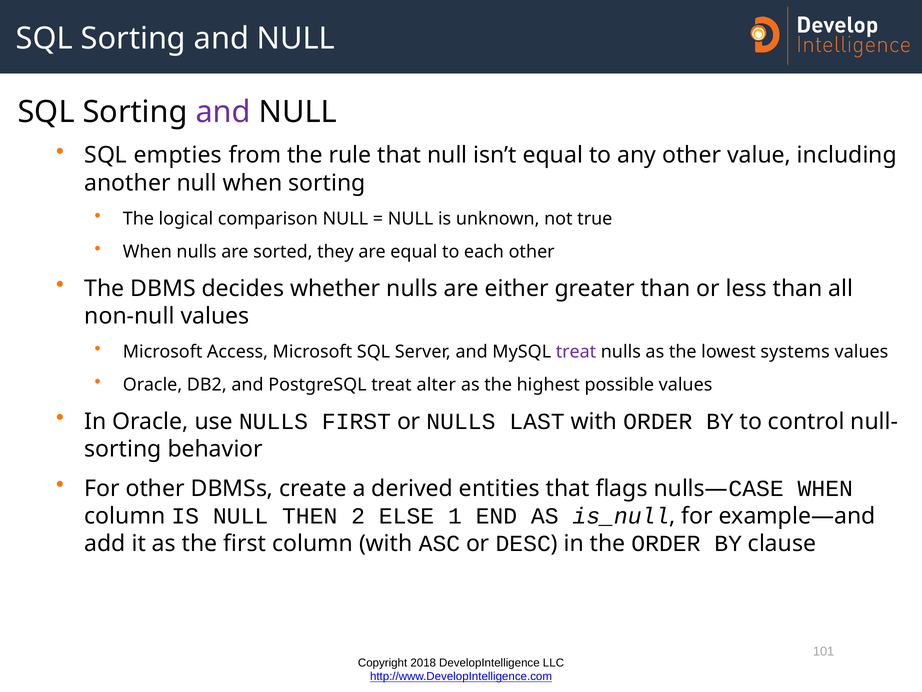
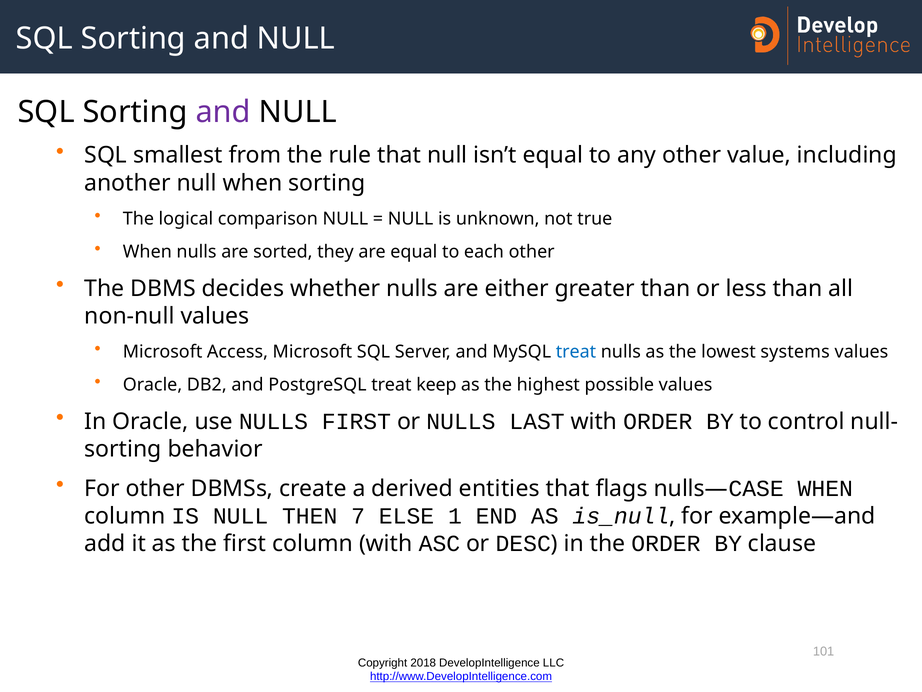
empties: empties -> smallest
treat at (576, 352) colour: purple -> blue
alter: alter -> keep
2: 2 -> 7
